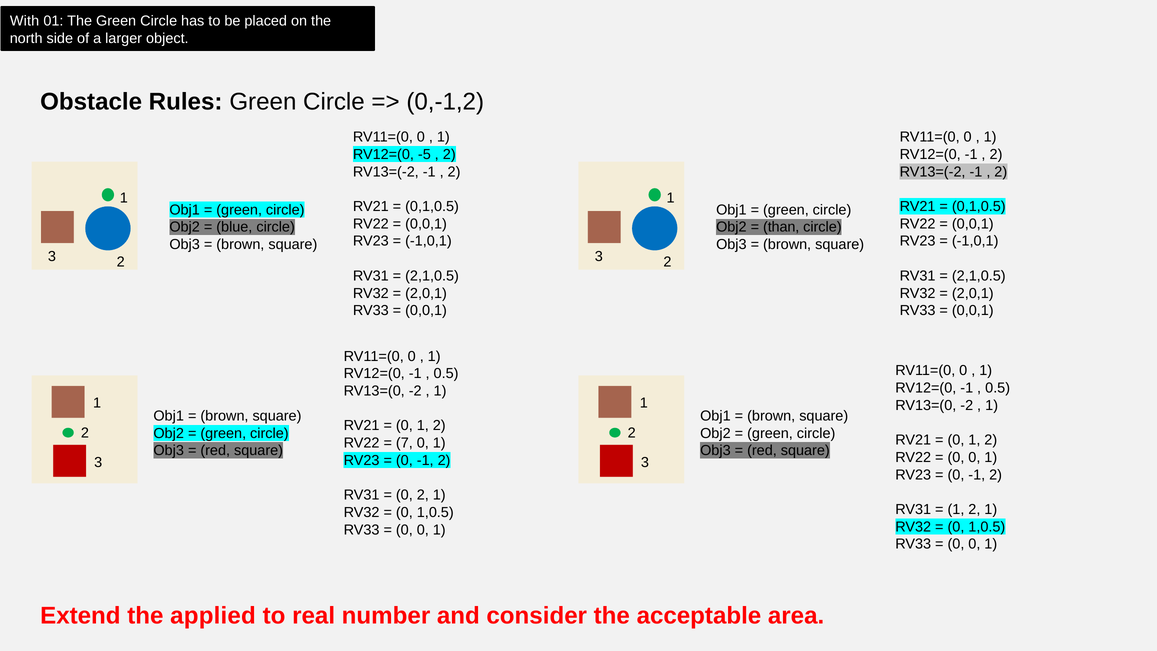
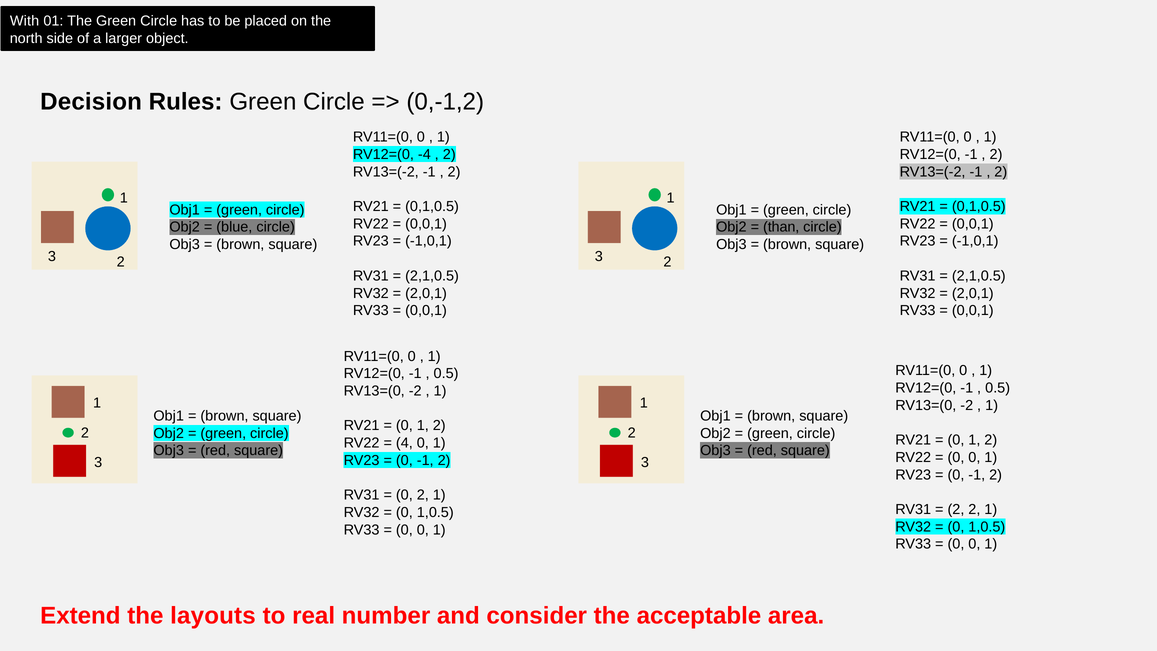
Obstacle: Obstacle -> Decision
-5: -5 -> -4
7: 7 -> 4
1 at (956, 509): 1 -> 2
applied: applied -> layouts
